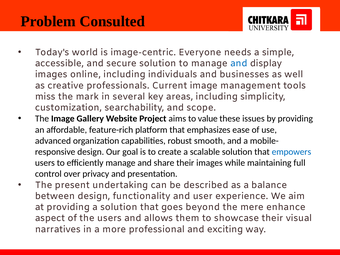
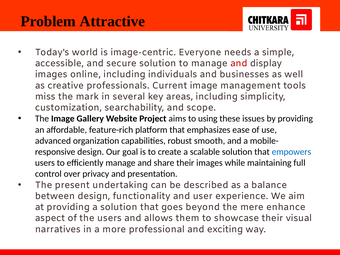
Consulted: Consulted -> Attractive
and at (239, 63) colour: blue -> red
value: value -> using
